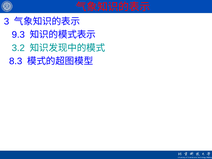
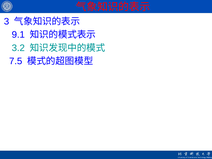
9.3: 9.3 -> 9.1
8.3: 8.3 -> 7.5
